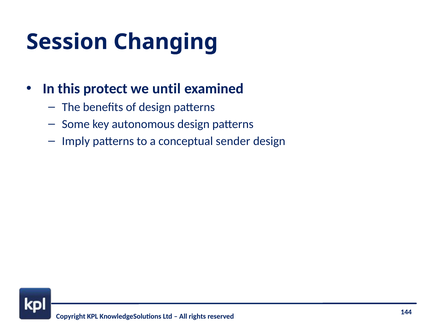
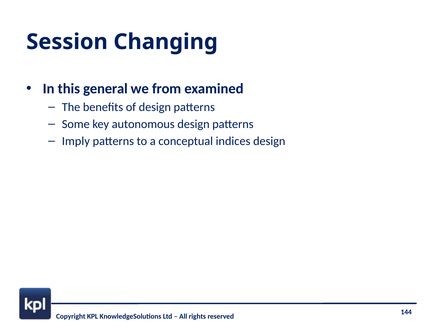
protect: protect -> general
until: until -> from
sender: sender -> indices
